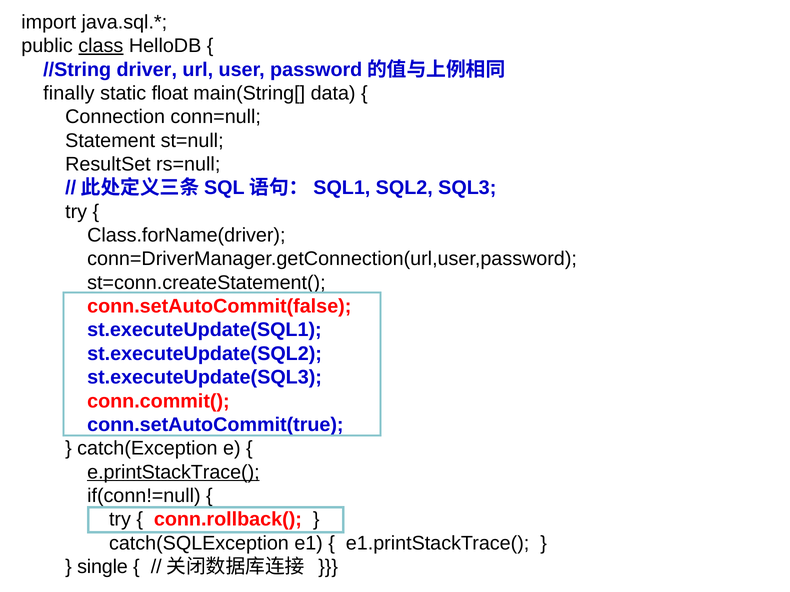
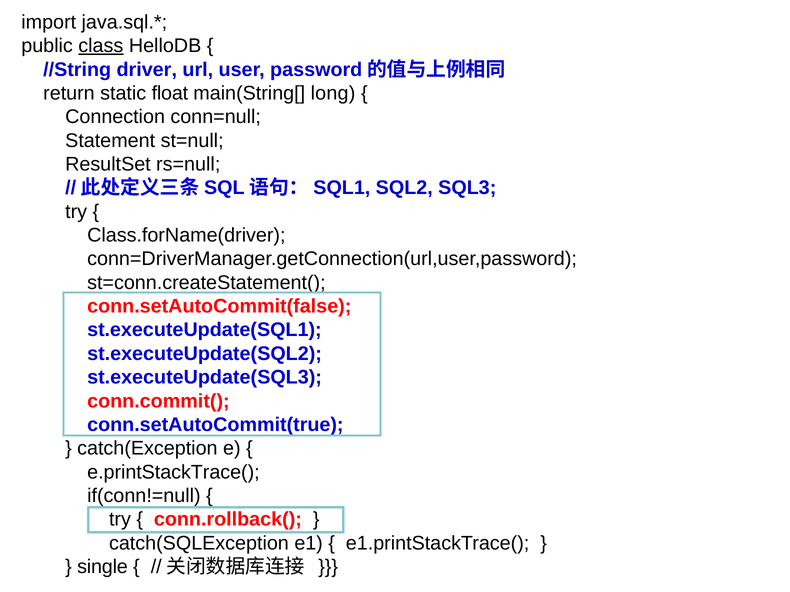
finally: finally -> return
data: data -> long
e.printStackTrace( underline: present -> none
